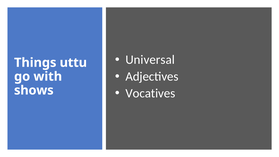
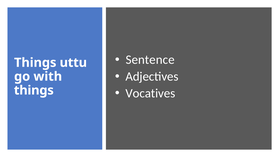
Universal: Universal -> Sentence
shows at (34, 90): shows -> things
